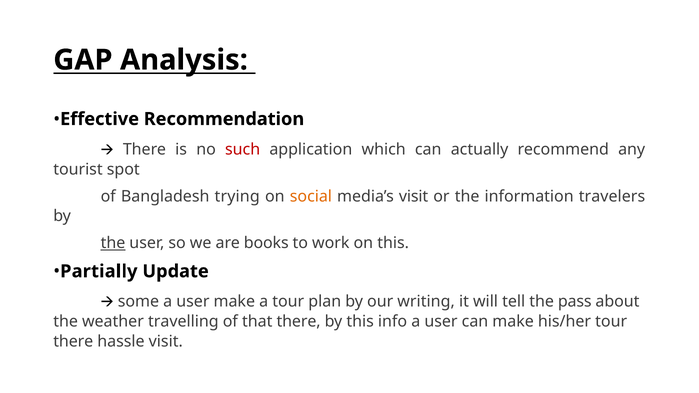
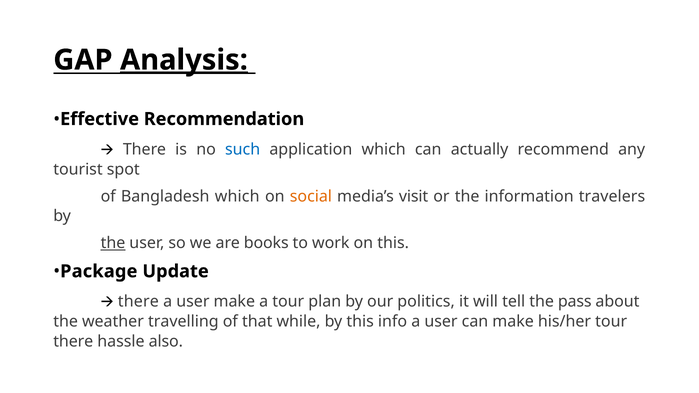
Analysis underline: none -> present
such colour: red -> blue
Bangladesh trying: trying -> which
Partially: Partially -> Package
some at (138, 302): some -> there
writing: writing -> politics
that there: there -> while
hassle visit: visit -> also
